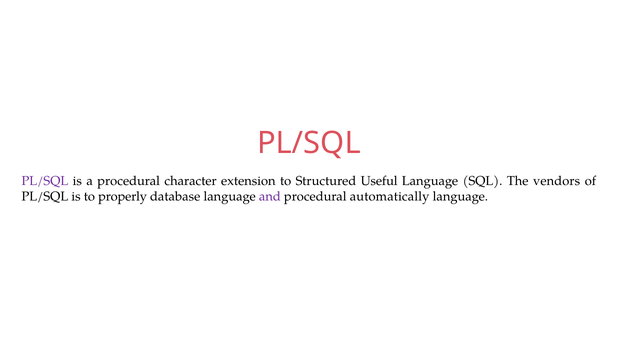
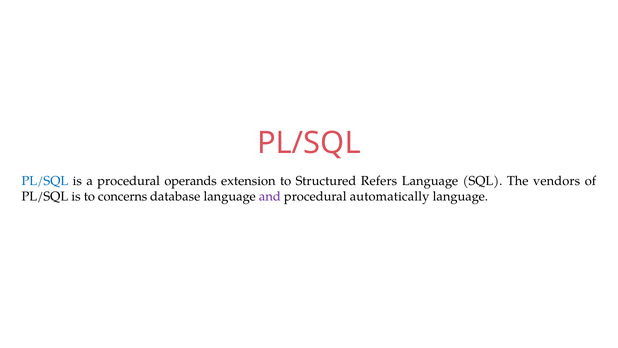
PL/SQL at (45, 181) colour: purple -> blue
character: character -> operands
Useful: Useful -> Refers
properly: properly -> concerns
